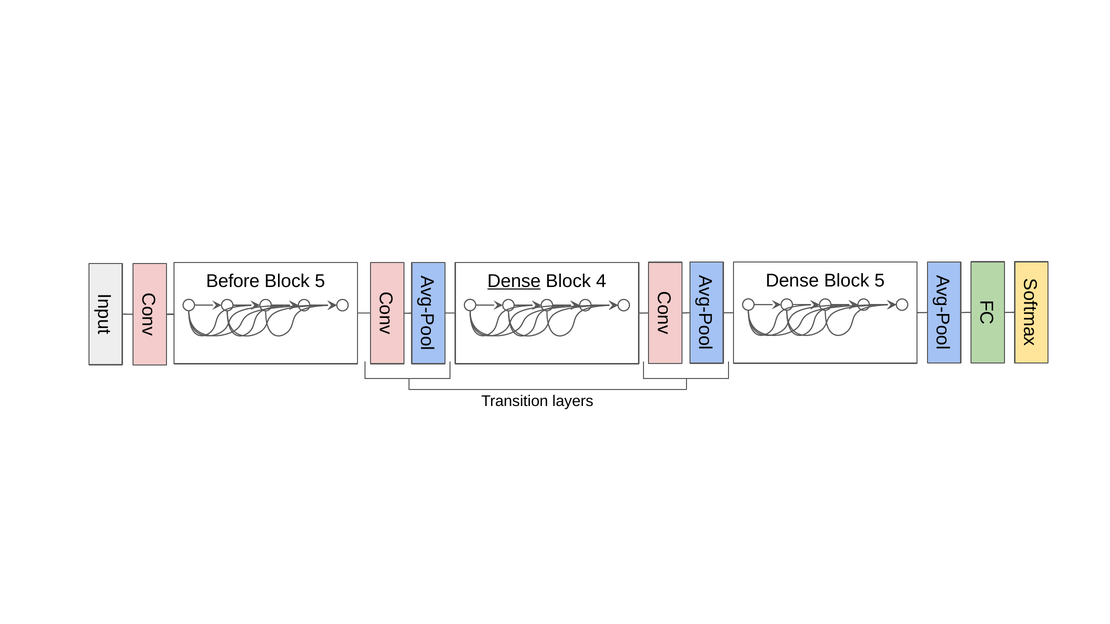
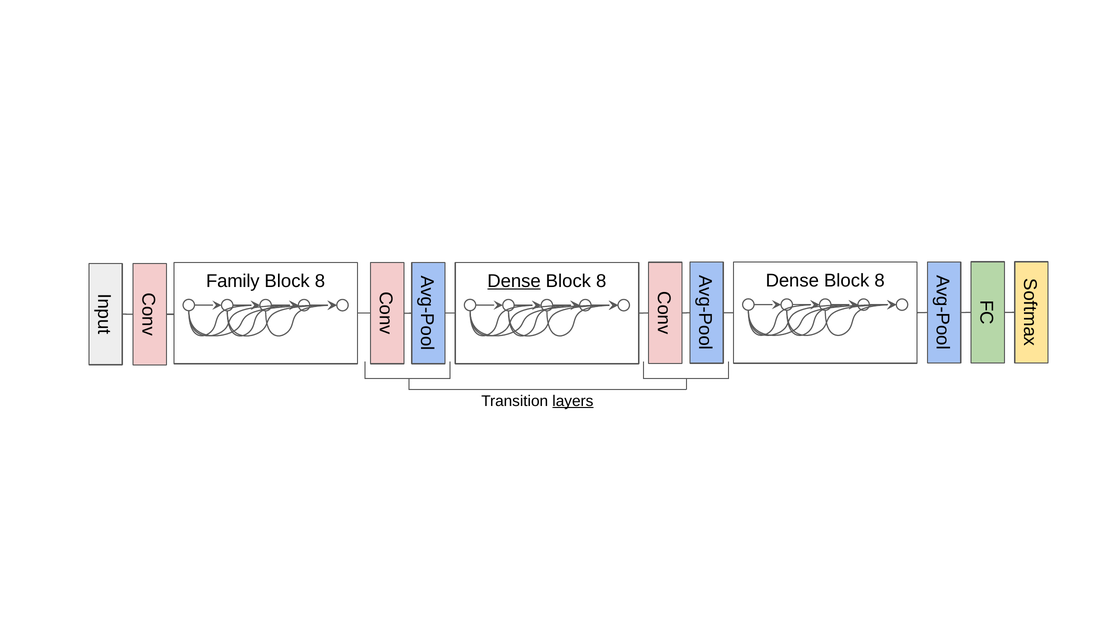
Before: Before -> Family
5 at (320, 281): 5 -> 8
4 at (601, 281): 4 -> 8
5 at (880, 281): 5 -> 8
layers underline: none -> present
